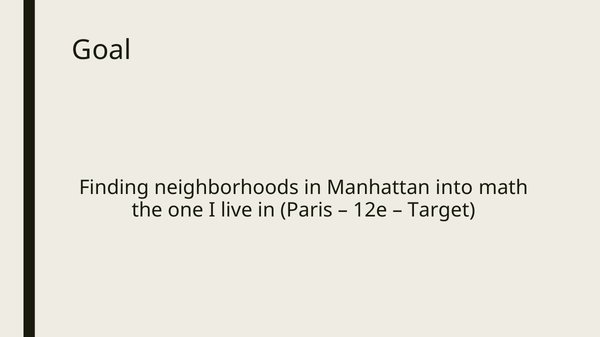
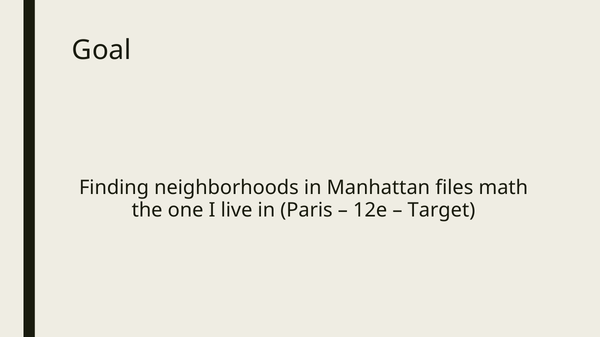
into: into -> files
